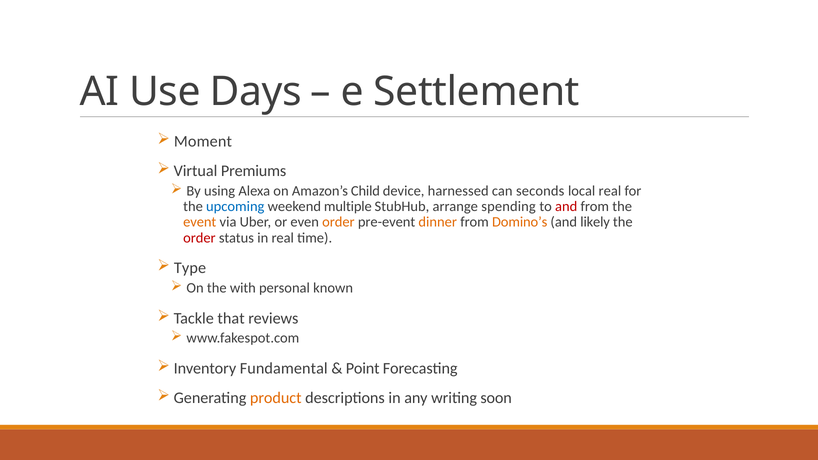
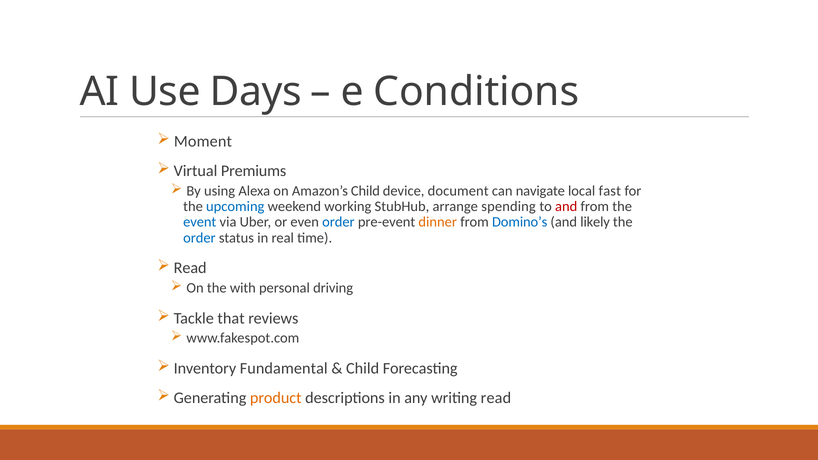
Settlement: Settlement -> Conditions
harnessed: harnessed -> document
seconds: seconds -> navigate
local real: real -> fast
multiple: multiple -> working
event colour: orange -> blue
order at (338, 222) colour: orange -> blue
Domino’s colour: orange -> blue
order at (199, 238) colour: red -> blue
Type at (190, 268): Type -> Read
known: known -> driving
Point at (363, 368): Point -> Child
writing soon: soon -> read
